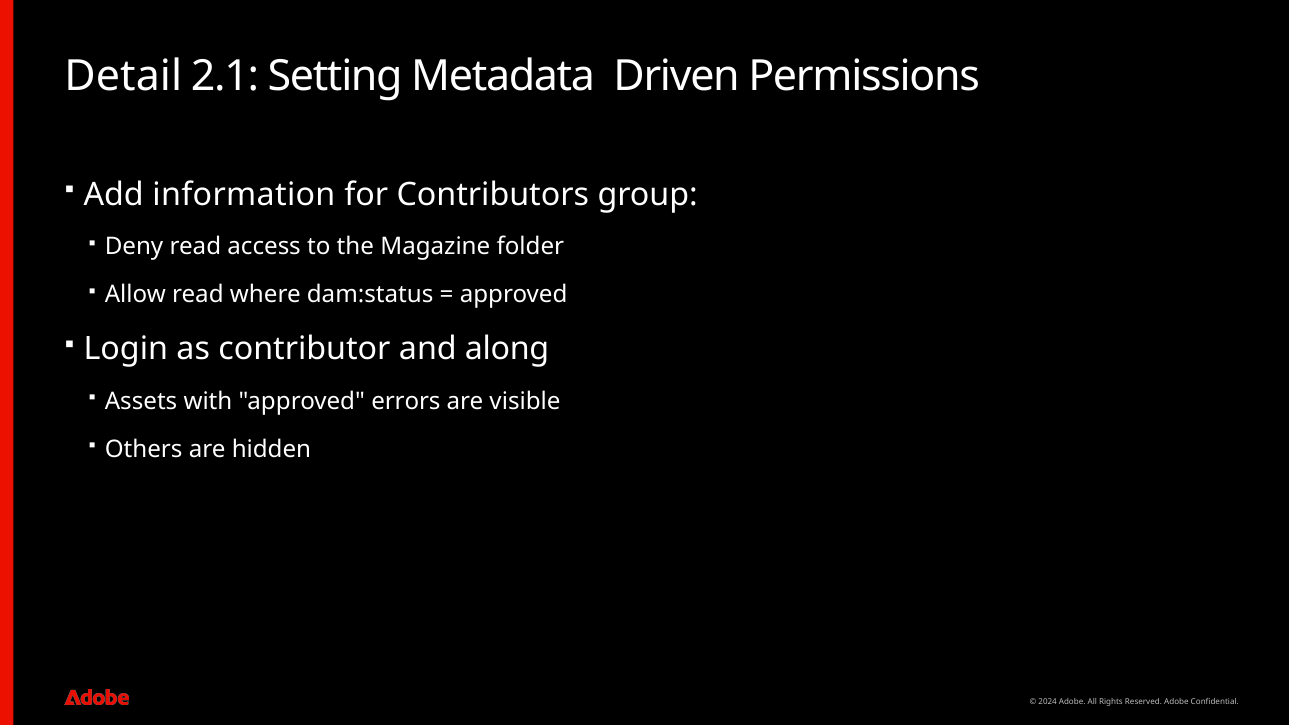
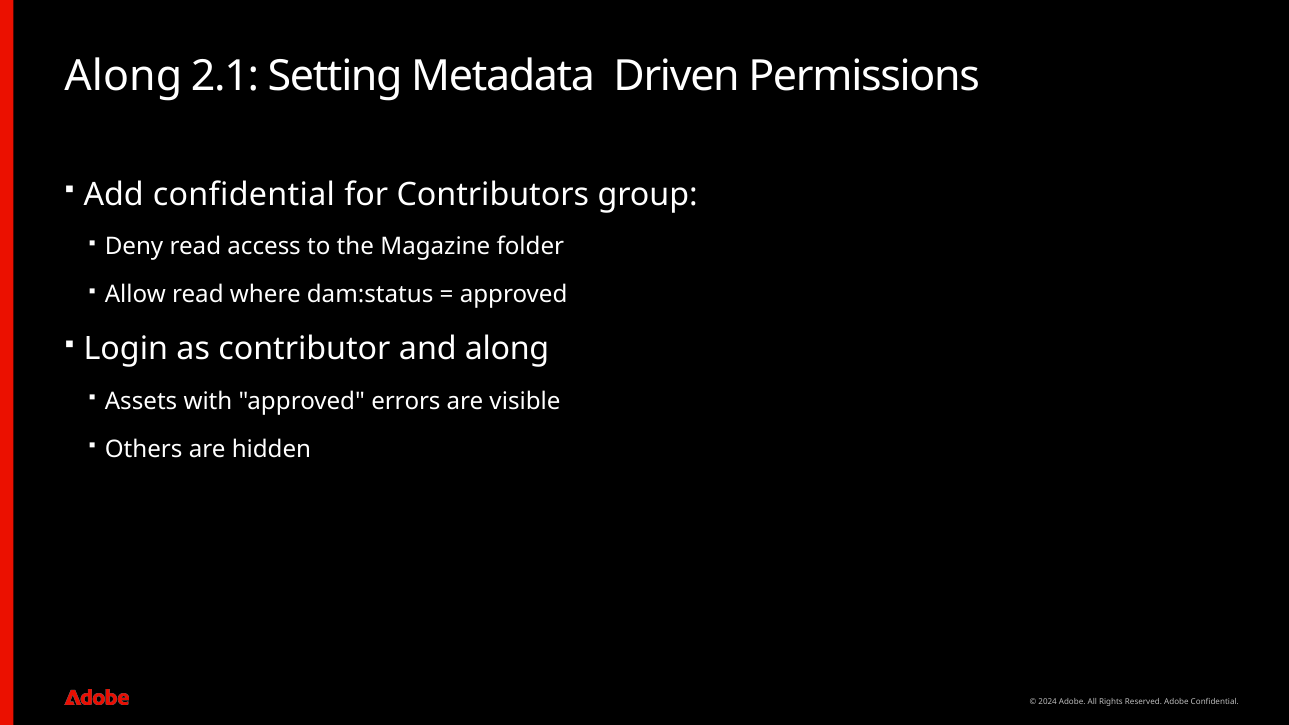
Detail at (123, 76): Detail -> Along
Add information: information -> confidential
